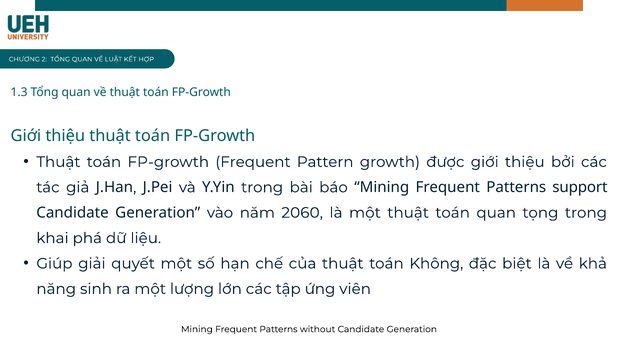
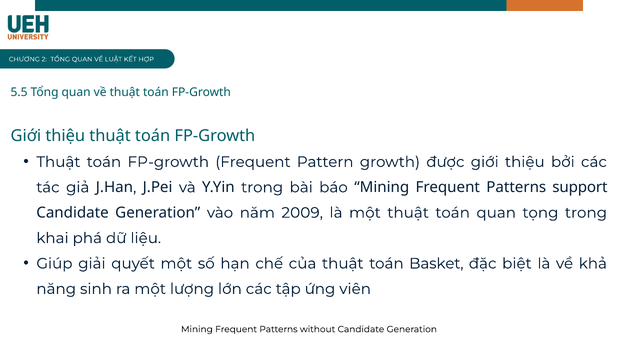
1.3: 1.3 -> 5.5
2060: 2060 -> 2009
Không: Không -> Basket
